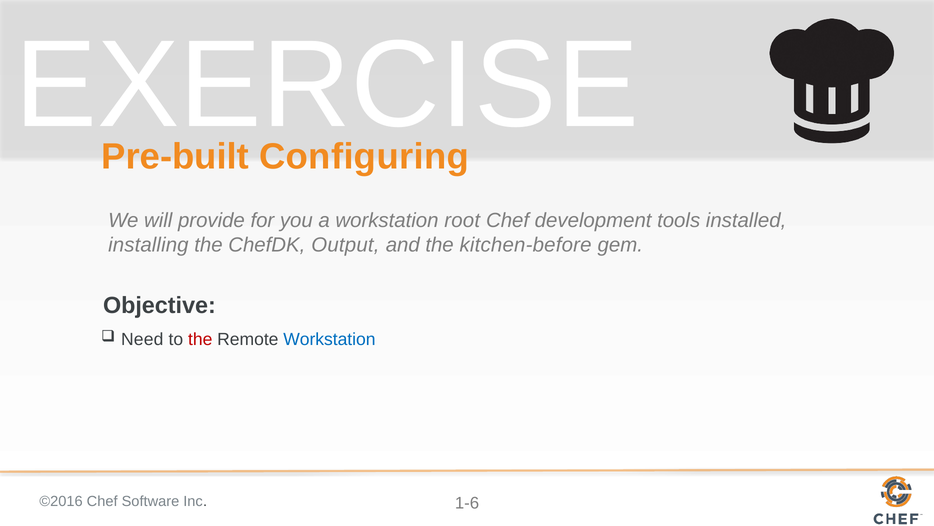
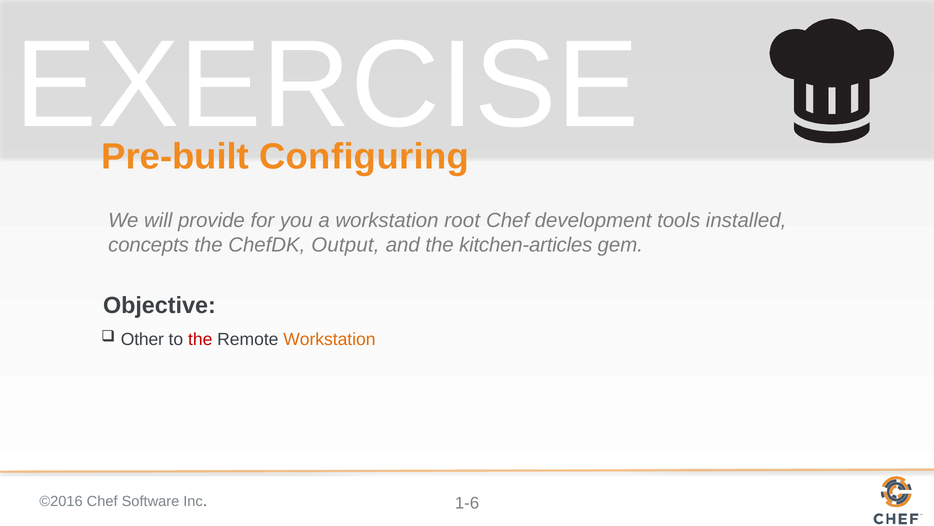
installing: installing -> concepts
kitchen-before: kitchen-before -> kitchen-articles
Need: Need -> Other
Workstation at (329, 339) colour: blue -> orange
